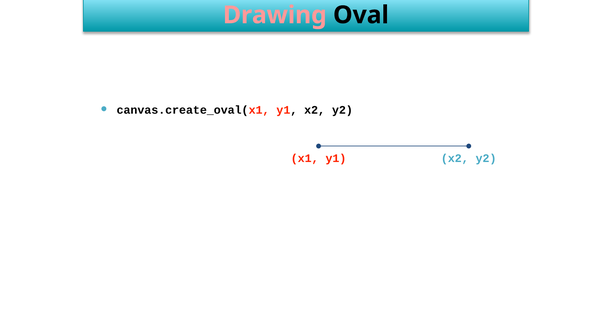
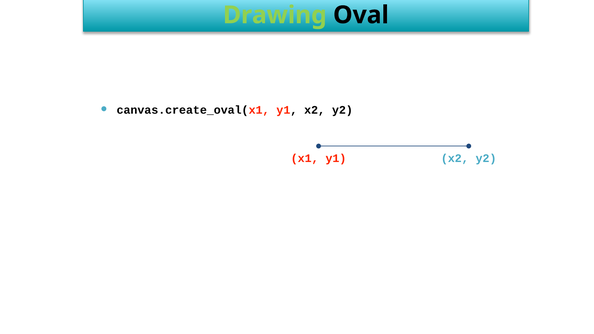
Drawing colour: pink -> light green
